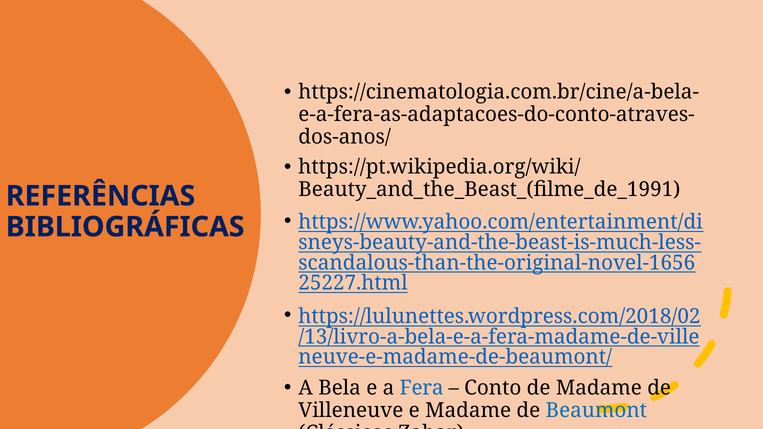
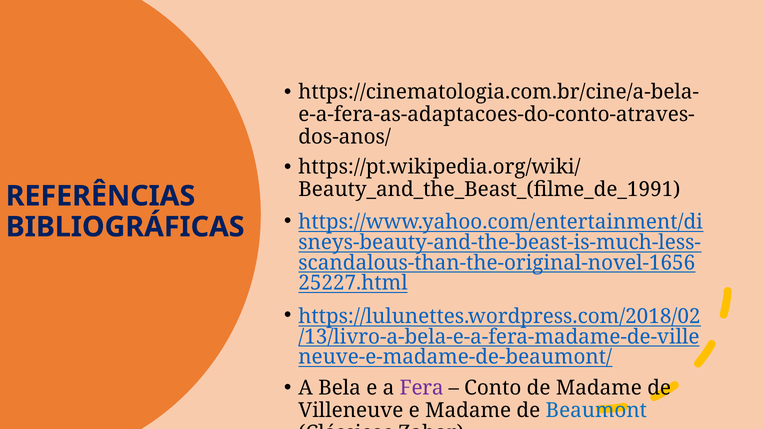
Fera colour: blue -> purple
